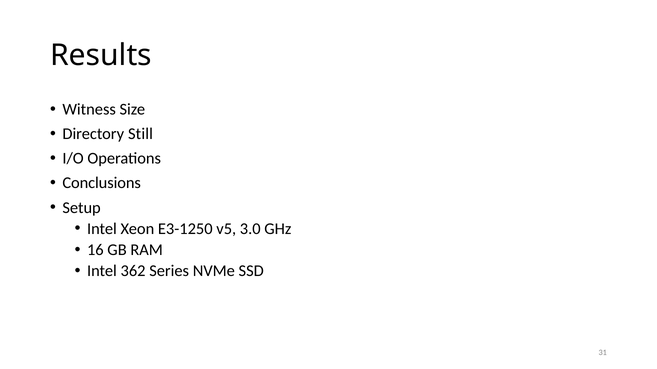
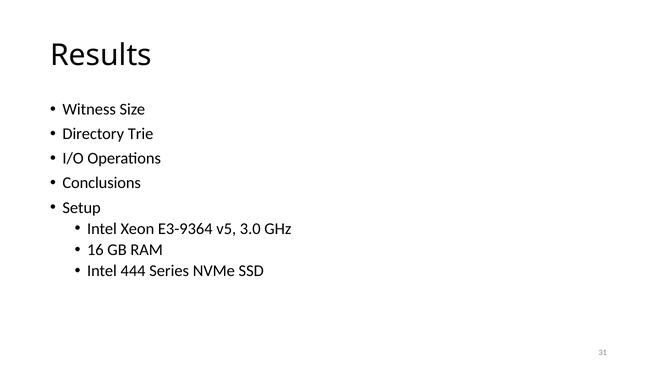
Still: Still -> Trie
E3-1250: E3-1250 -> E3-9364
362: 362 -> 444
